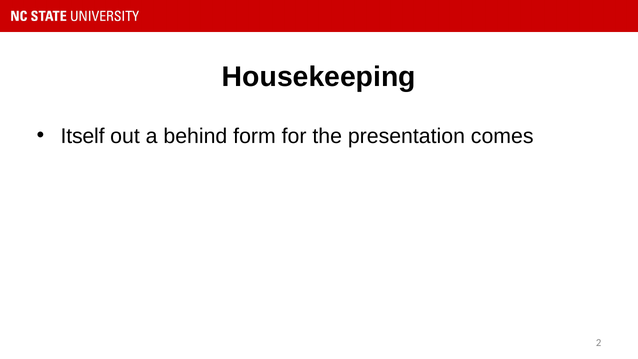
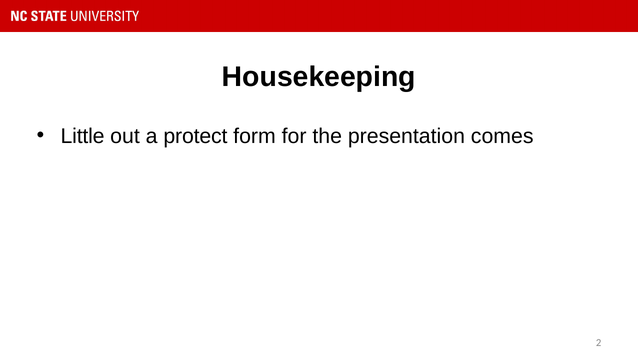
Itself: Itself -> Little
behind: behind -> protect
